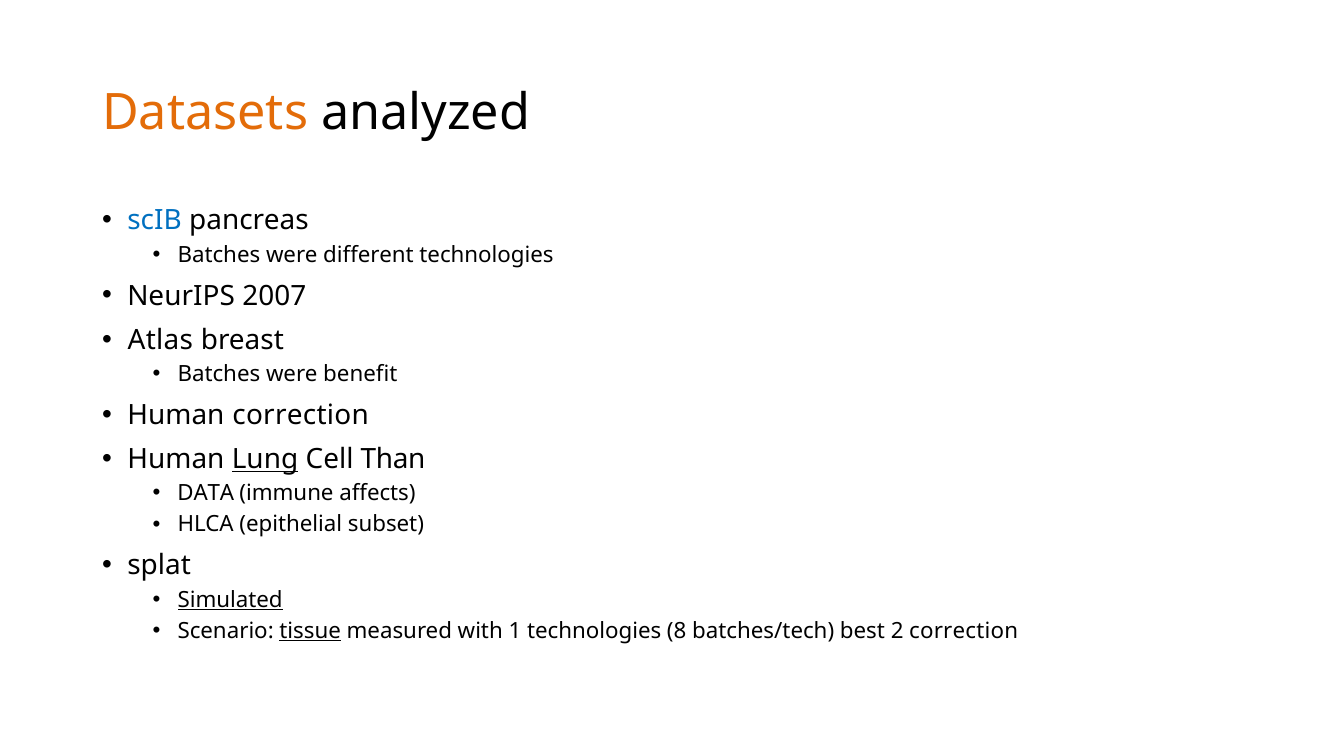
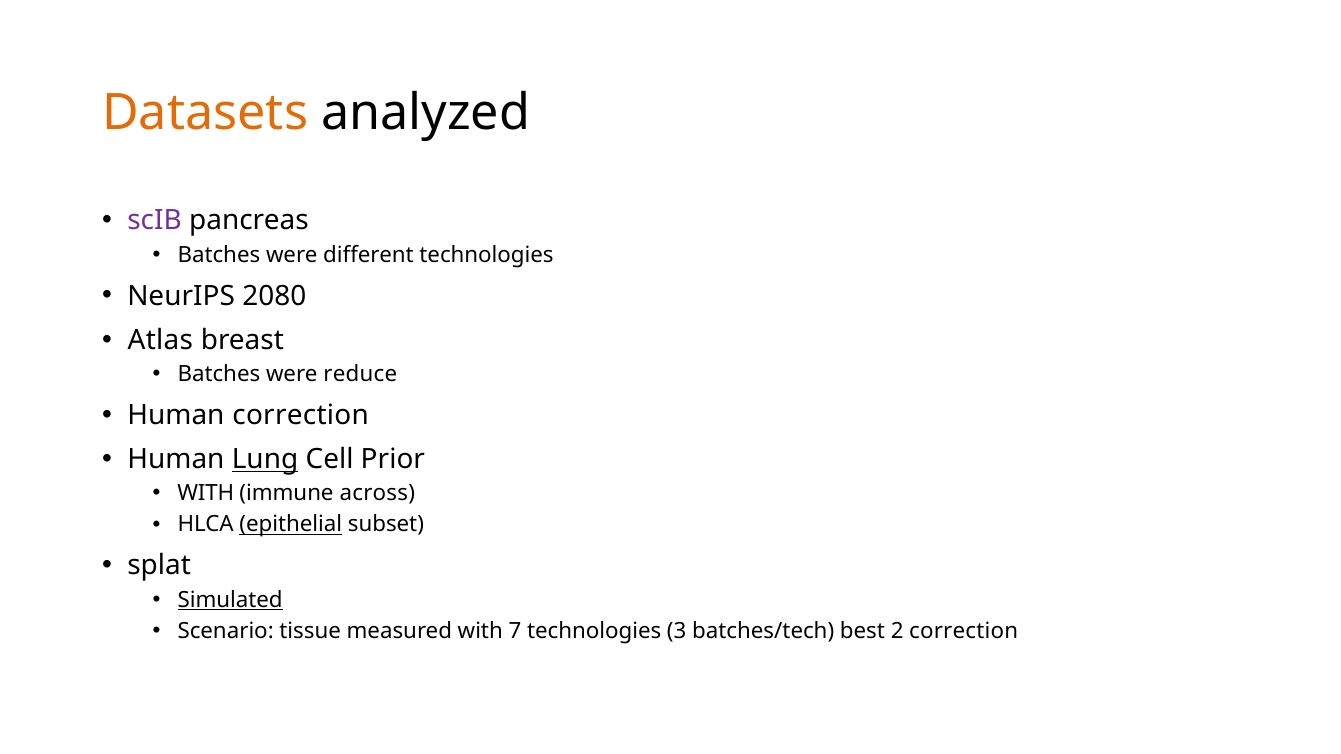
scIB colour: blue -> purple
2007: 2007 -> 2080
benefit: benefit -> reduce
Than: Than -> Prior
DATA at (206, 494): DATA -> WITH
affects: affects -> across
epithelial underline: none -> present
tissue underline: present -> none
1: 1 -> 7
8: 8 -> 3
